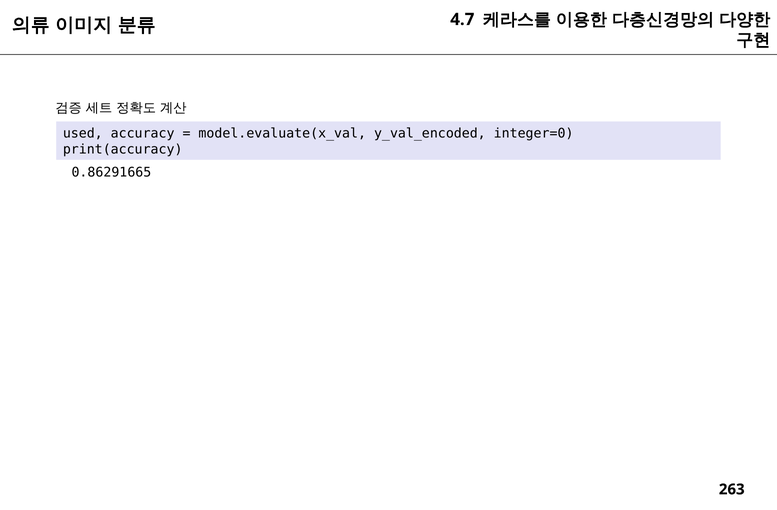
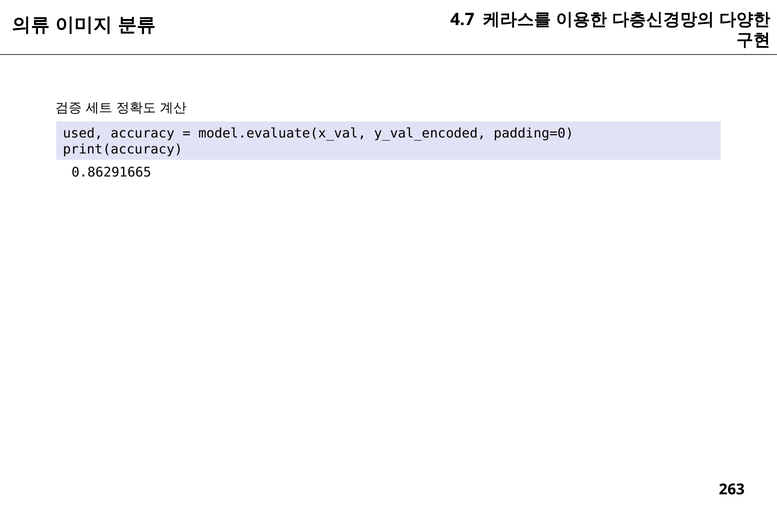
integer=0: integer=0 -> padding=0
